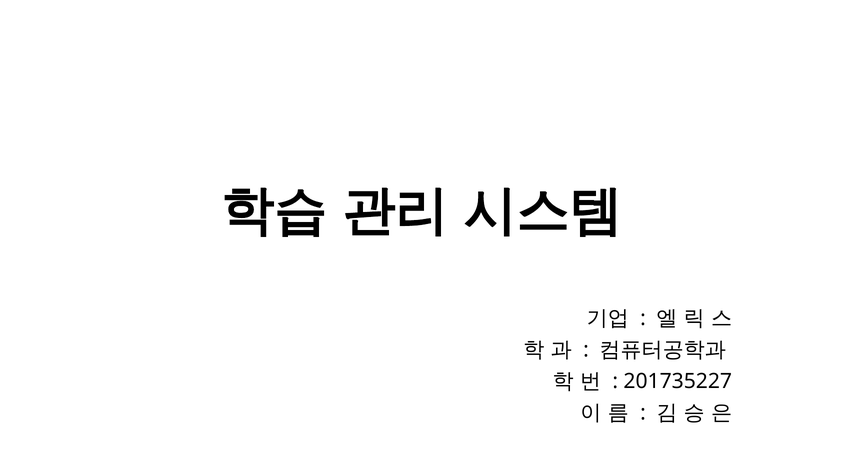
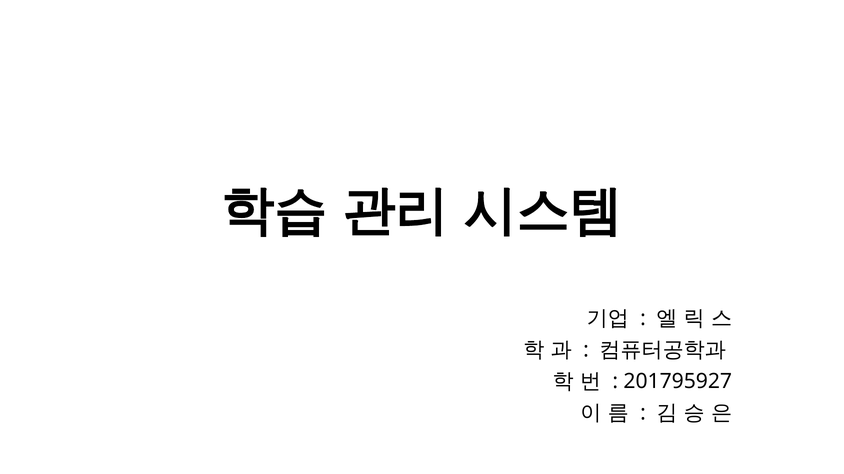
201735227: 201735227 -> 201795927
